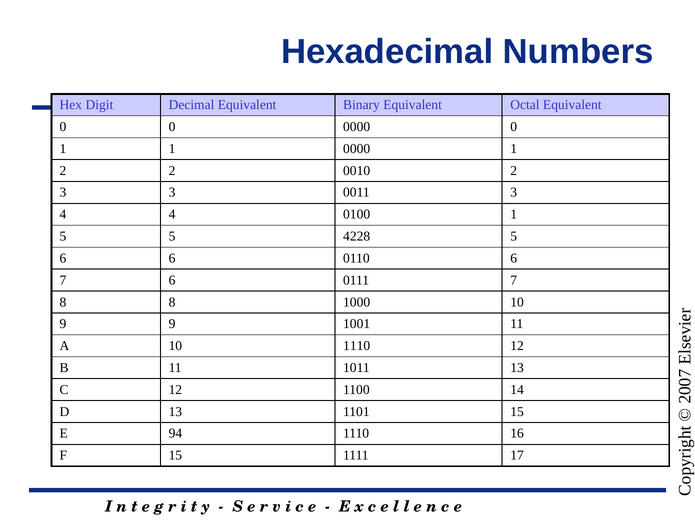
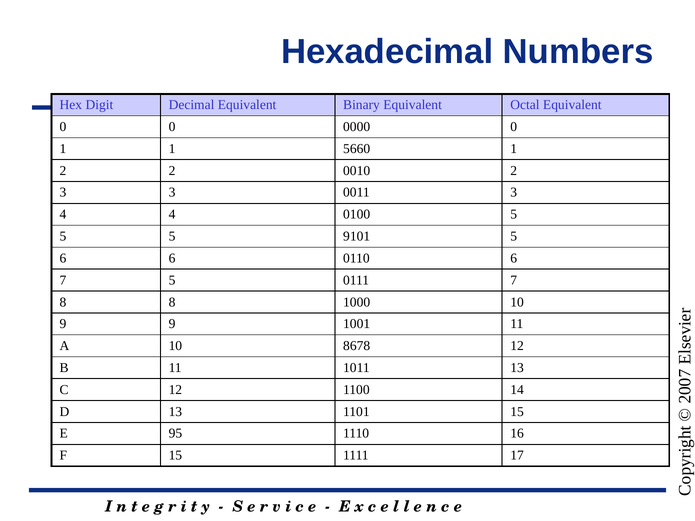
1 0000: 0000 -> 5660
0100 1: 1 -> 5
4228: 4228 -> 9101
7 6: 6 -> 5
10 1110: 1110 -> 8678
94: 94 -> 95
